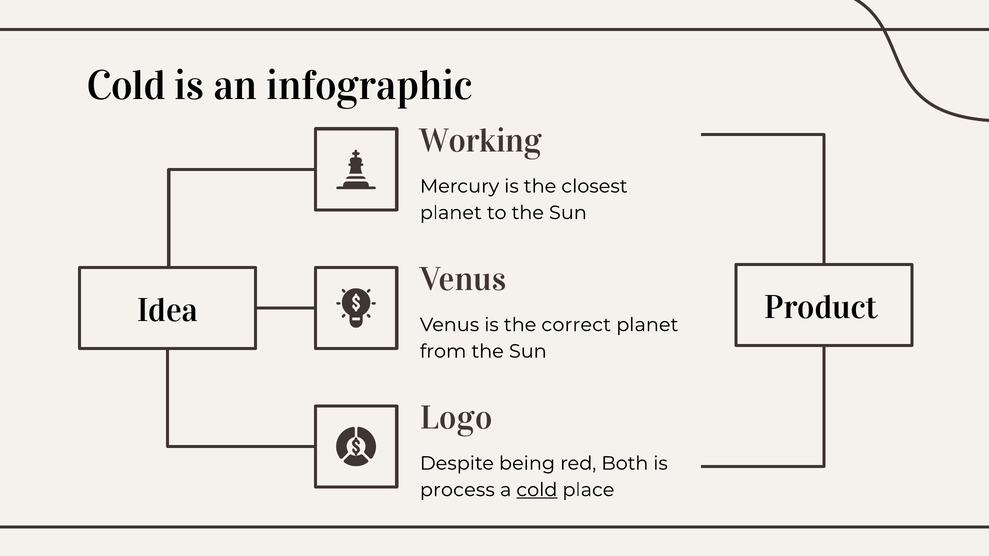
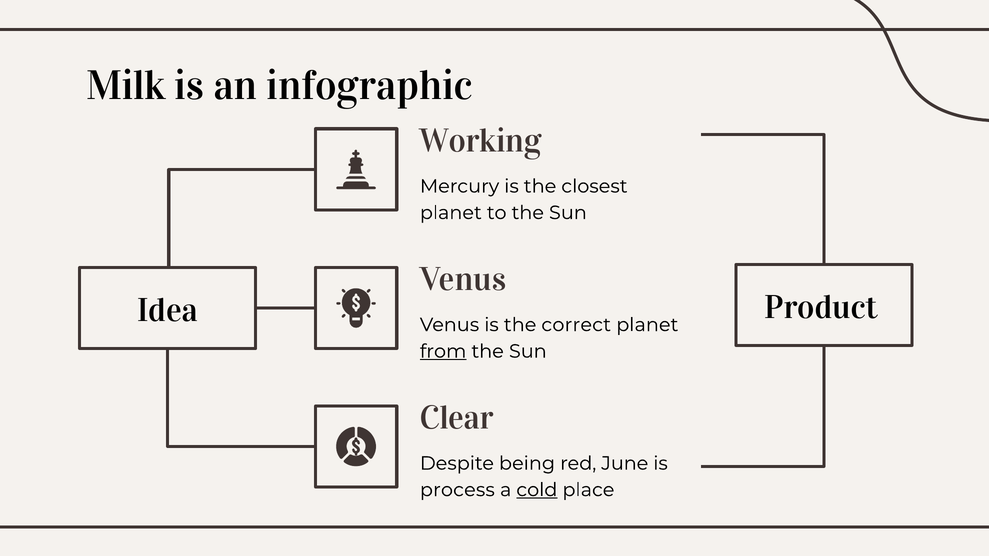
Cold at (126, 86): Cold -> Milk
from underline: none -> present
Logo: Logo -> Clear
Both: Both -> June
